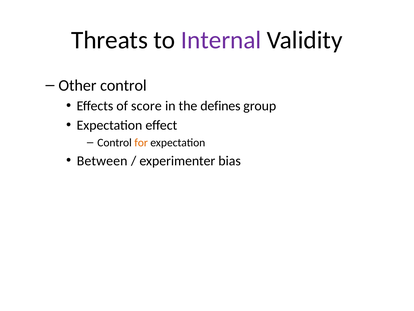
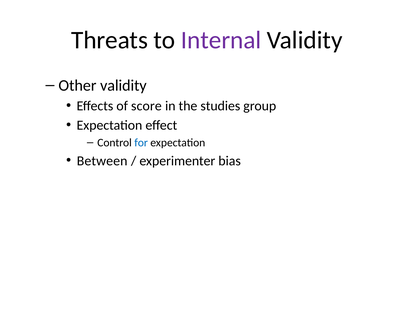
Other control: control -> validity
defines: defines -> studies
for colour: orange -> blue
